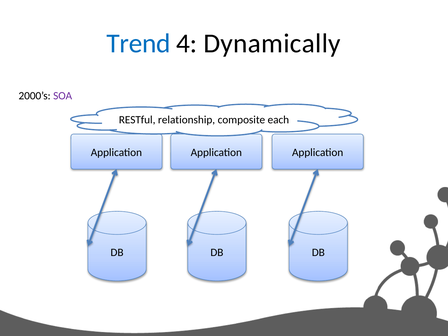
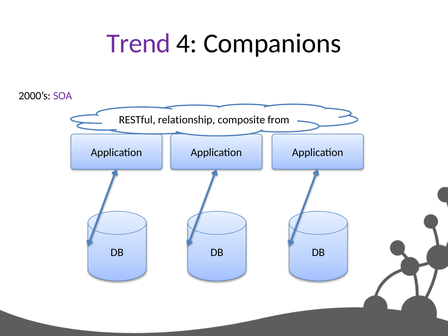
Trend colour: blue -> purple
Dynamically: Dynamically -> Companions
each: each -> from
